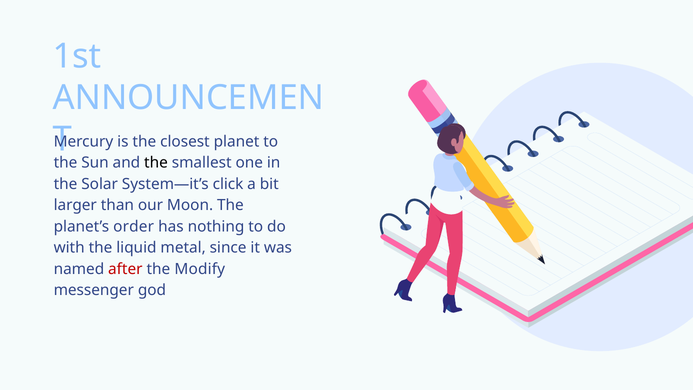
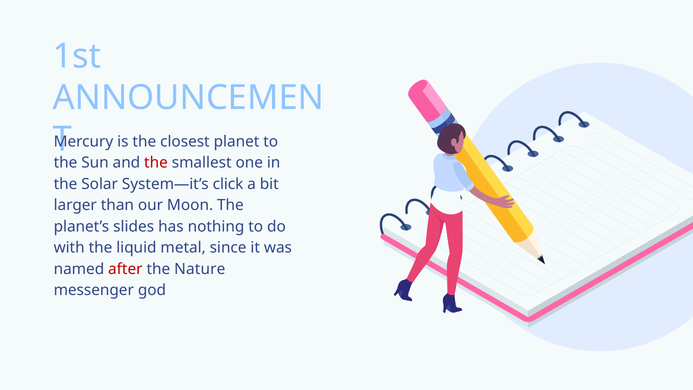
the at (156, 163) colour: black -> red
order: order -> slides
Modify: Modify -> Nature
